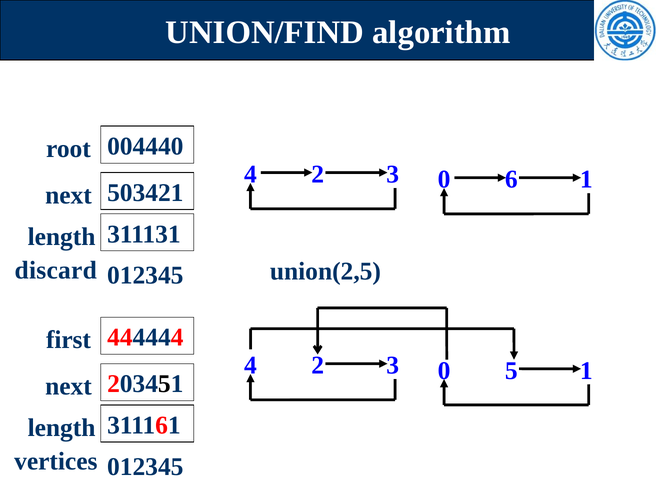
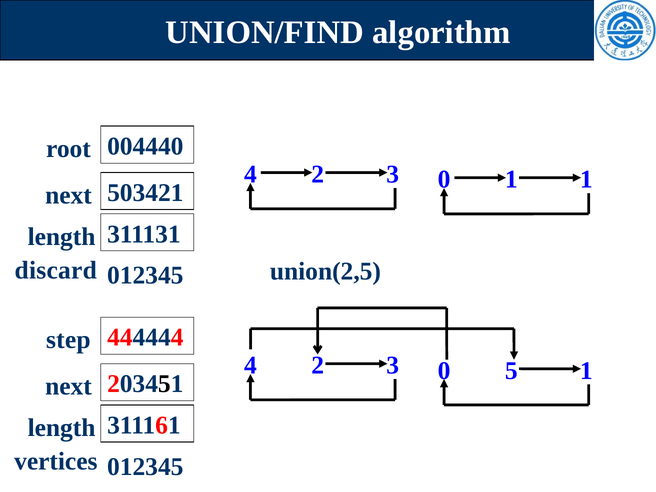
3 6: 6 -> 1
first: first -> step
